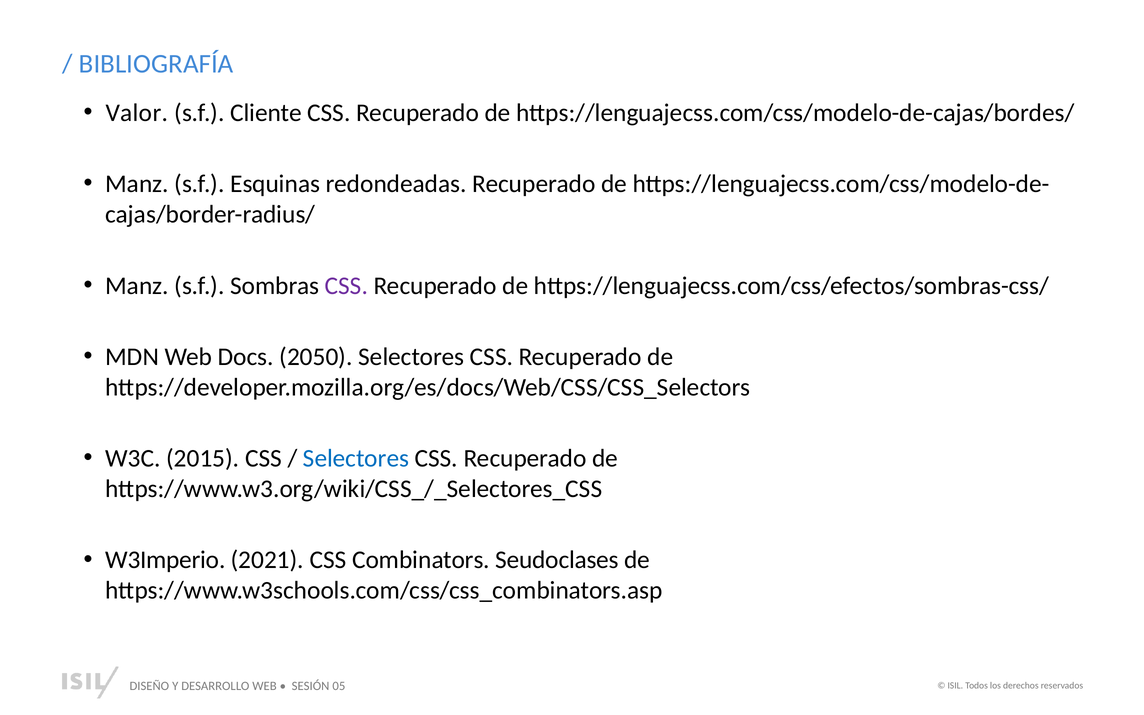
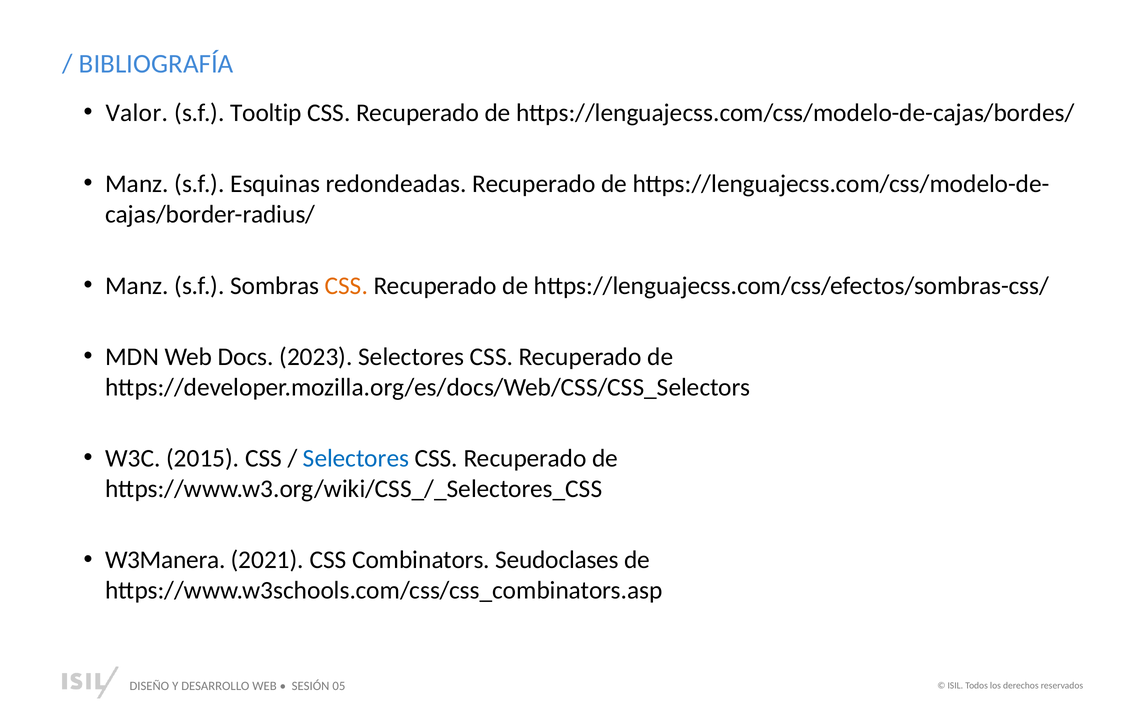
Cliente: Cliente -> Tooltip
CSS at (346, 286) colour: purple -> orange
2050: 2050 -> 2023
W3Imperio: W3Imperio -> W3Manera
